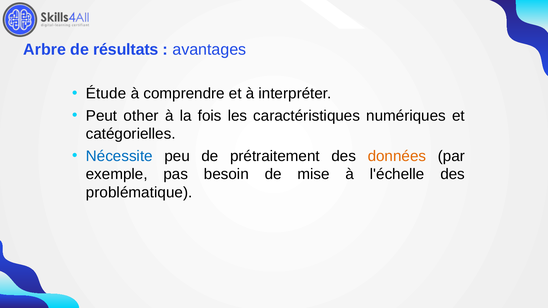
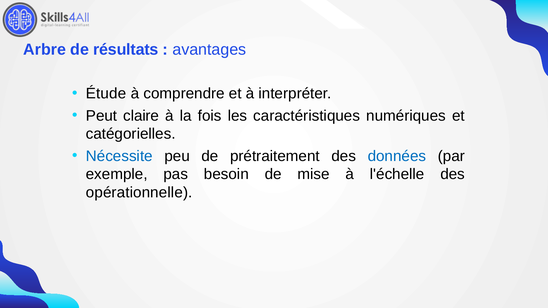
other: other -> claire
données colour: orange -> blue
problématique: problématique -> opérationnelle
